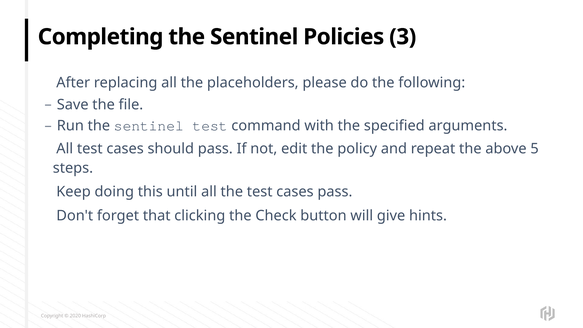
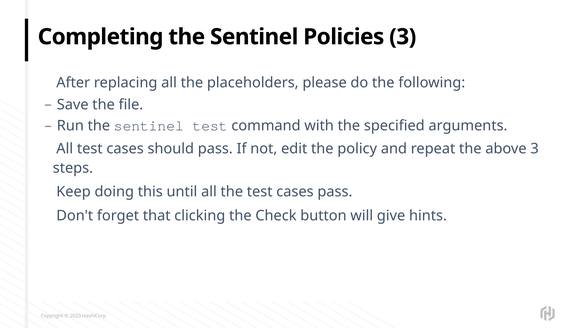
above 5: 5 -> 3
